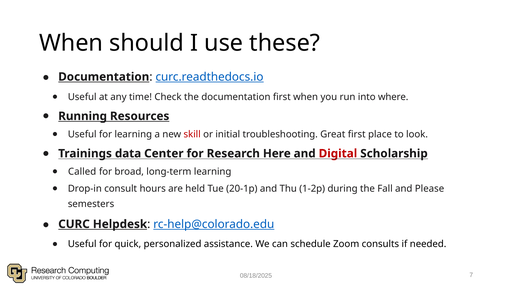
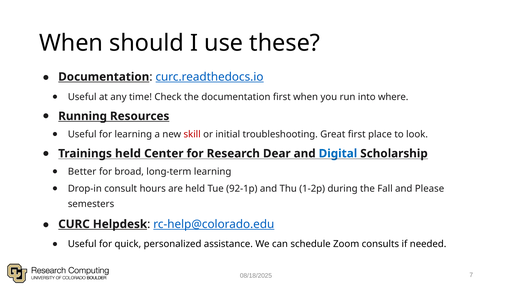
Trainings data: data -> held
Here: Here -> Dear
Digital colour: red -> blue
Called: Called -> Better
20-1p: 20-1p -> 92-1p
